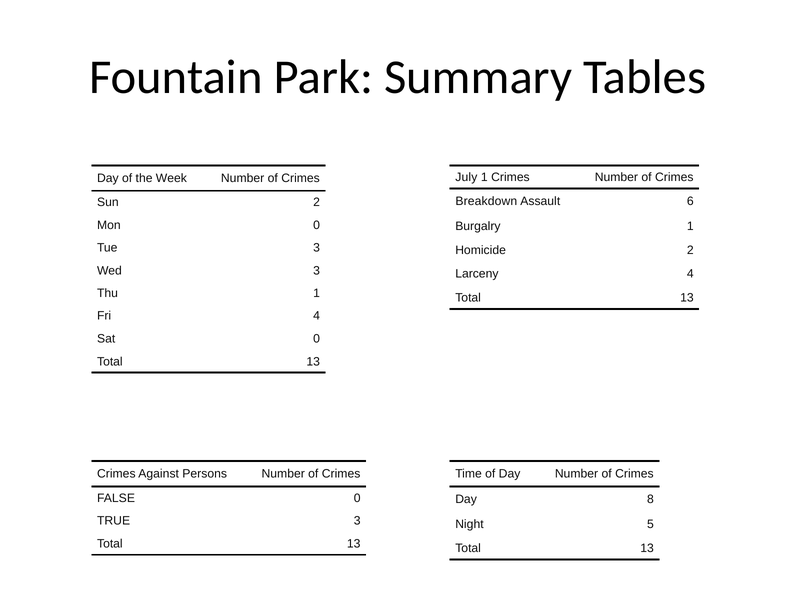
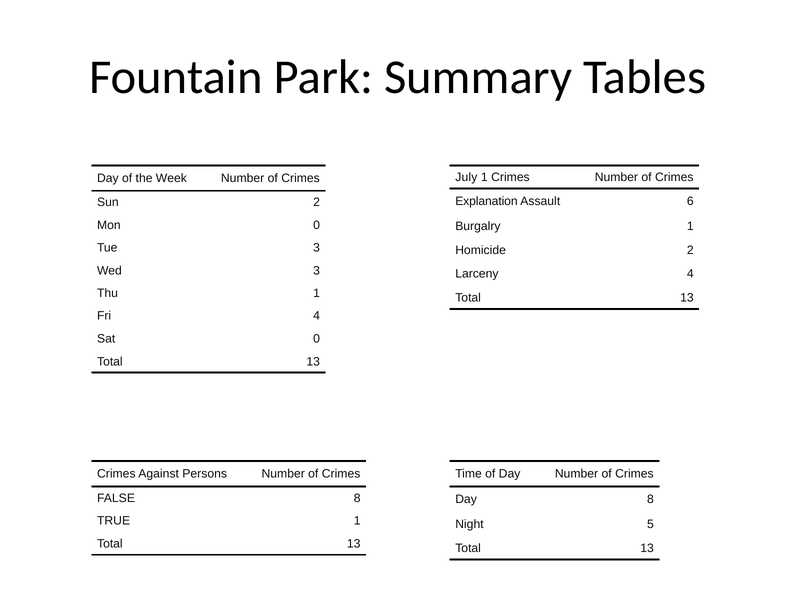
Breakdown: Breakdown -> Explanation
FALSE 0: 0 -> 8
TRUE 3: 3 -> 1
